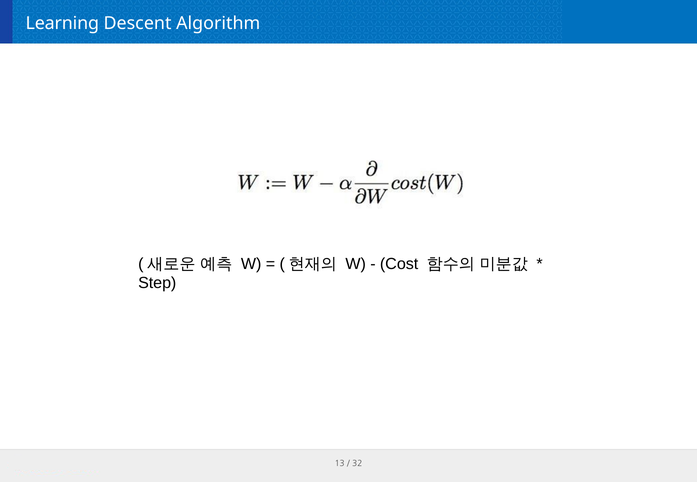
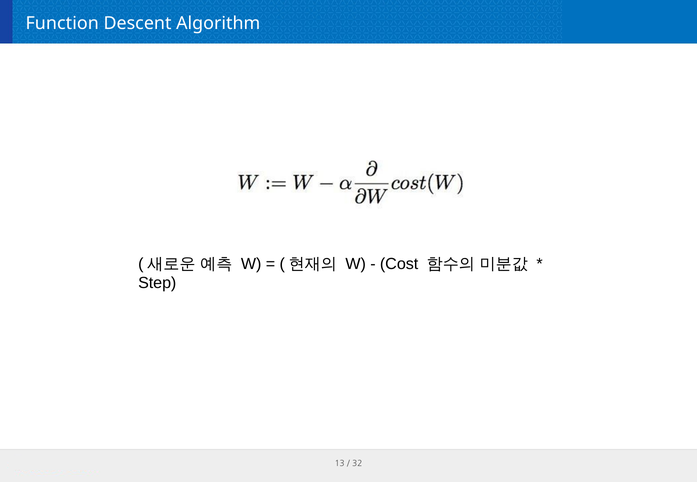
Learning: Learning -> Function
